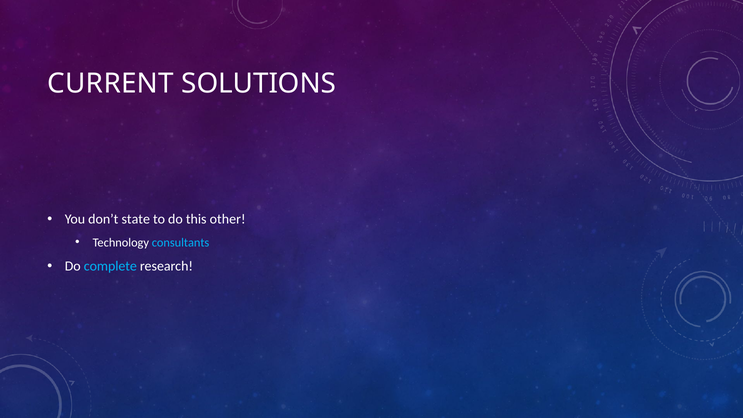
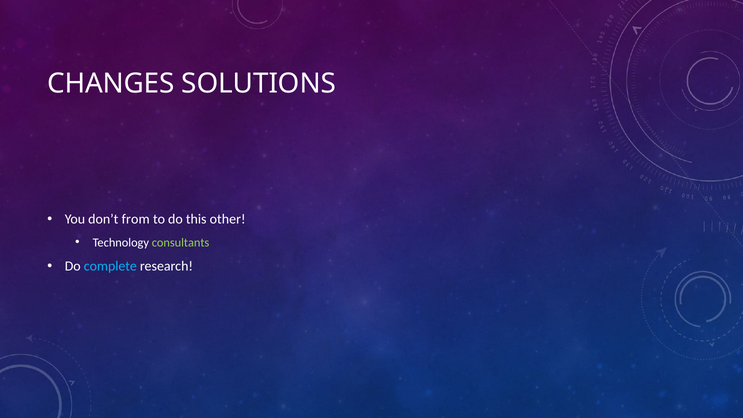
CURRENT: CURRENT -> CHANGES
state: state -> from
consultants colour: light blue -> light green
